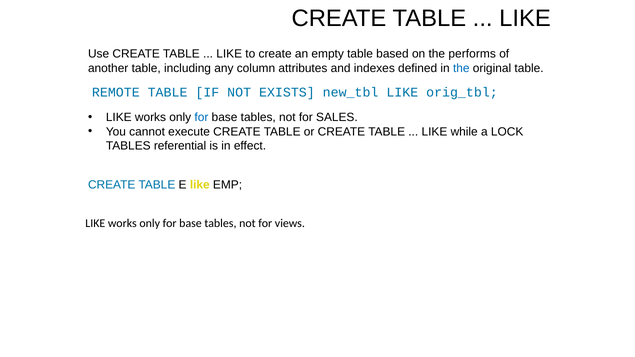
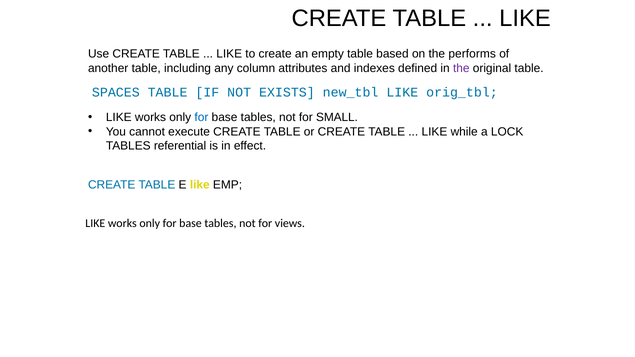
the at (461, 68) colour: blue -> purple
REMOTE: REMOTE -> SPACES
SALES: SALES -> SMALL
